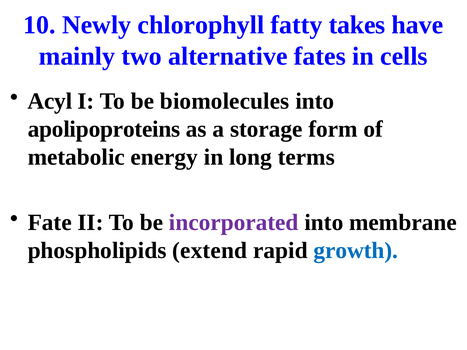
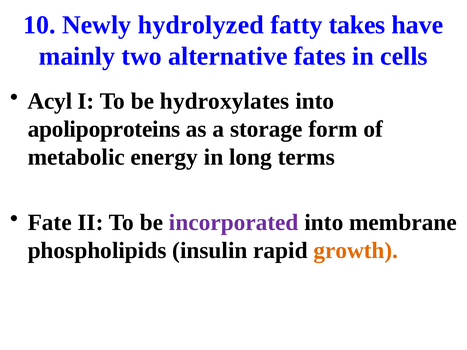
chlorophyll: chlorophyll -> hydrolyzed
biomolecules: biomolecules -> hydroxylates
extend: extend -> insulin
growth colour: blue -> orange
